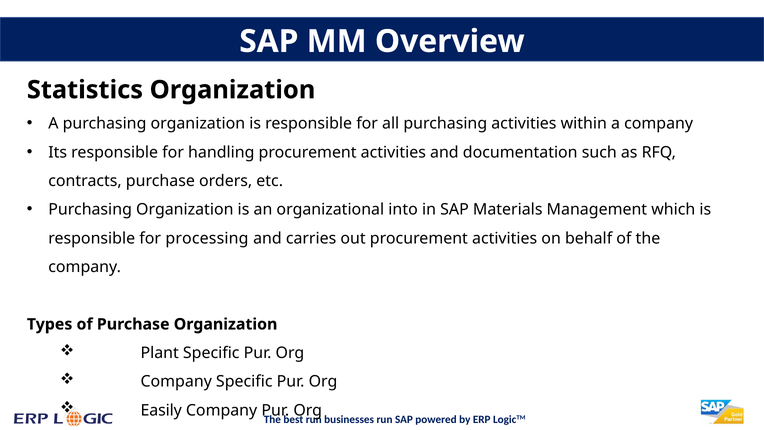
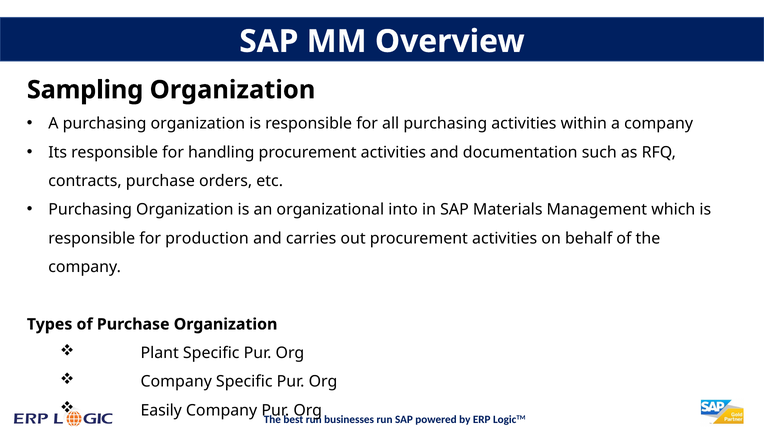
Statistics: Statistics -> Sampling
processing: processing -> production
